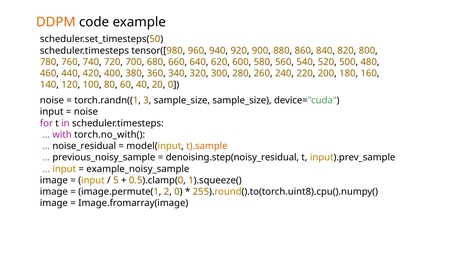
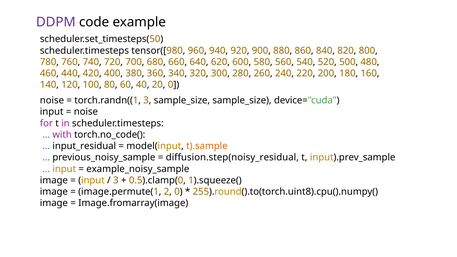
DDPM colour: orange -> purple
torch.no_with(: torch.no_with( -> torch.no_code(
noise_residual: noise_residual -> input_residual
denoising.step(noisy_residual: denoising.step(noisy_residual -> diffusion.step(noisy_residual
5 at (116, 180): 5 -> 3
